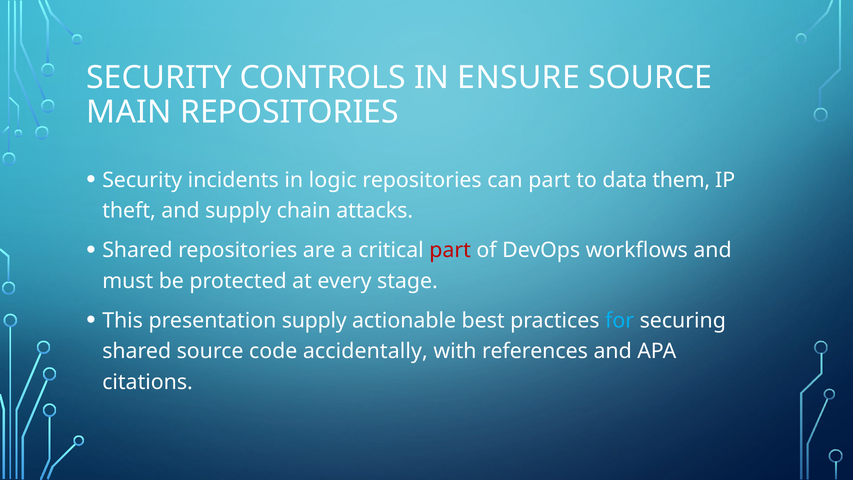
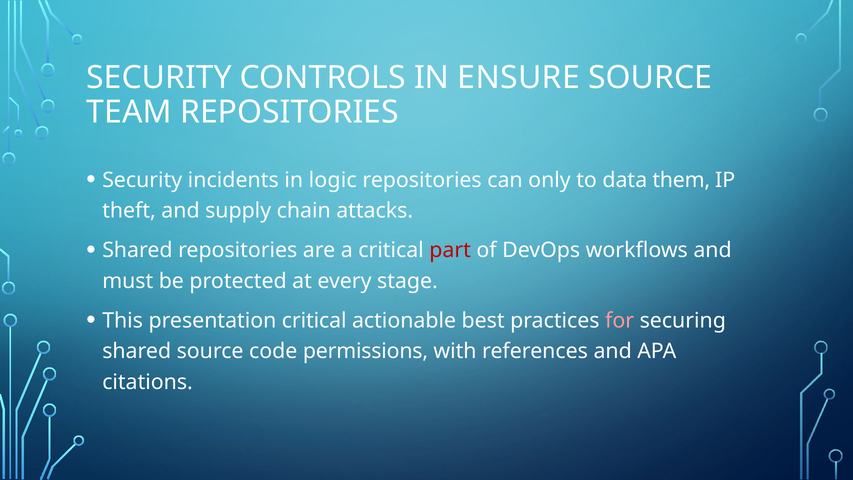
MAIN: MAIN -> TEAM
can part: part -> only
presentation supply: supply -> critical
for colour: light blue -> pink
accidentally: accidentally -> permissions
